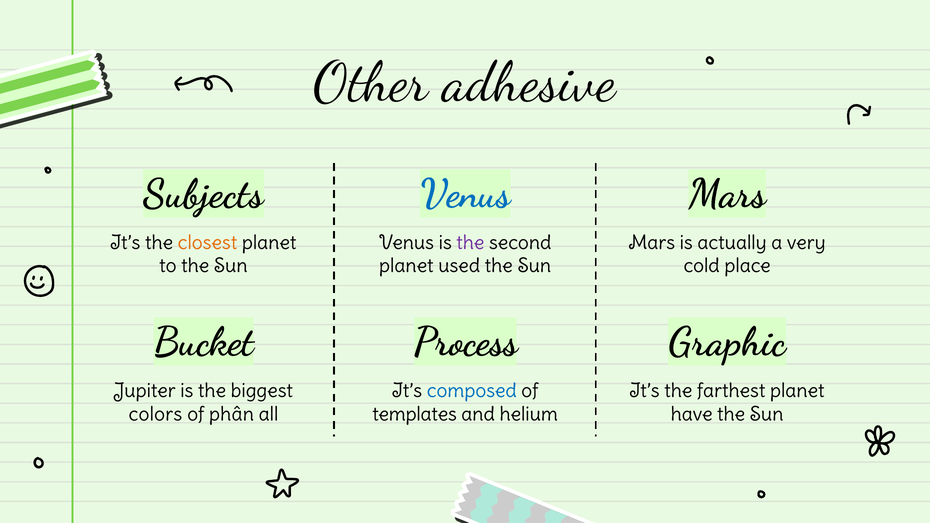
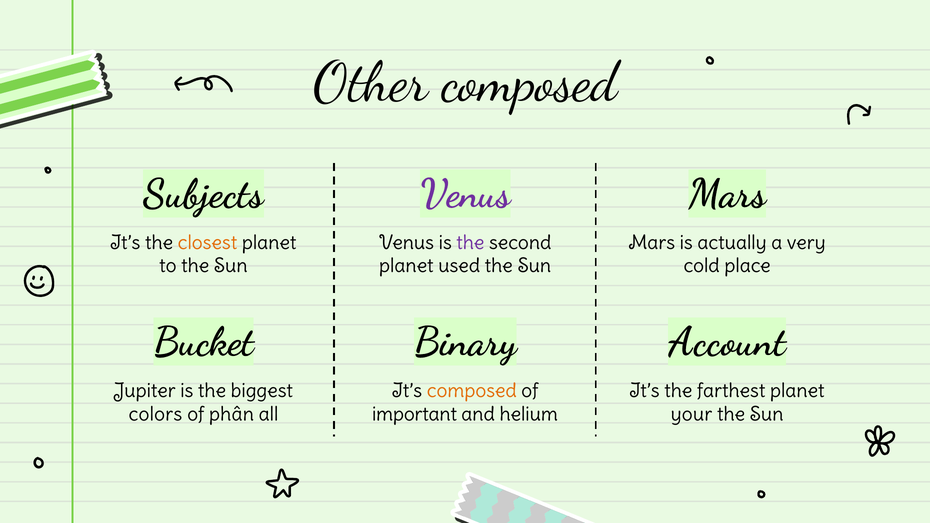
Other adhesive: adhesive -> composed
Venus at (465, 193) colour: blue -> purple
Process: Process -> Binary
Graphic: Graphic -> Account
composed at (472, 391) colour: blue -> orange
templates: templates -> important
have: have -> your
